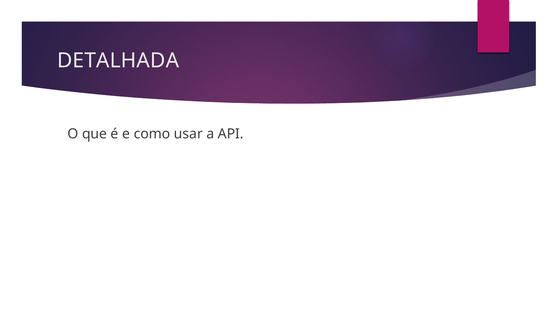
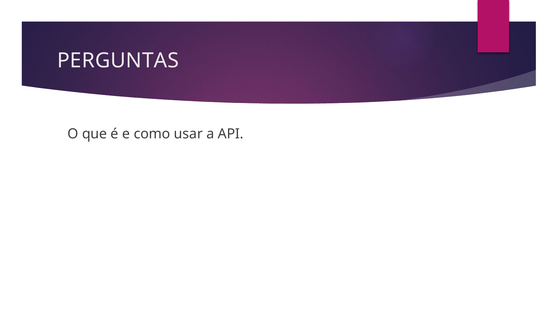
DETALHADA: DETALHADA -> PERGUNTAS
